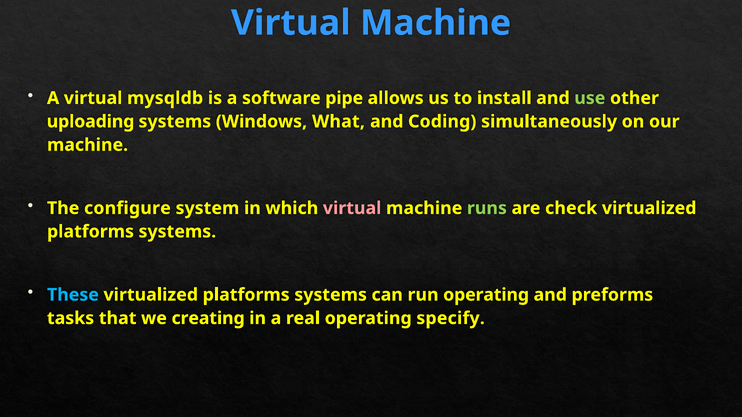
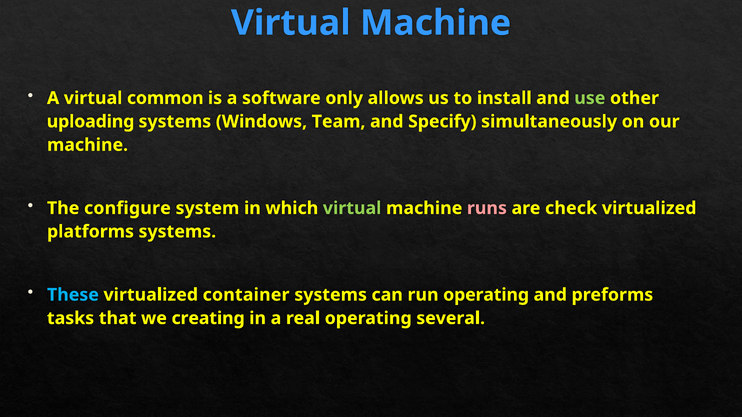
mysqldb: mysqldb -> common
pipe: pipe -> only
What: What -> Team
Coding: Coding -> Specify
virtual at (352, 208) colour: pink -> light green
runs colour: light green -> pink
platforms at (246, 295): platforms -> container
specify: specify -> several
